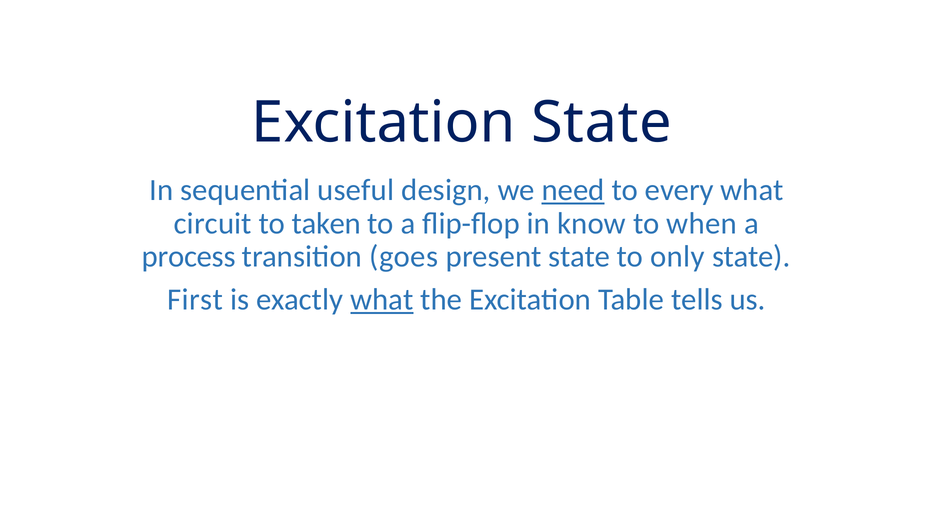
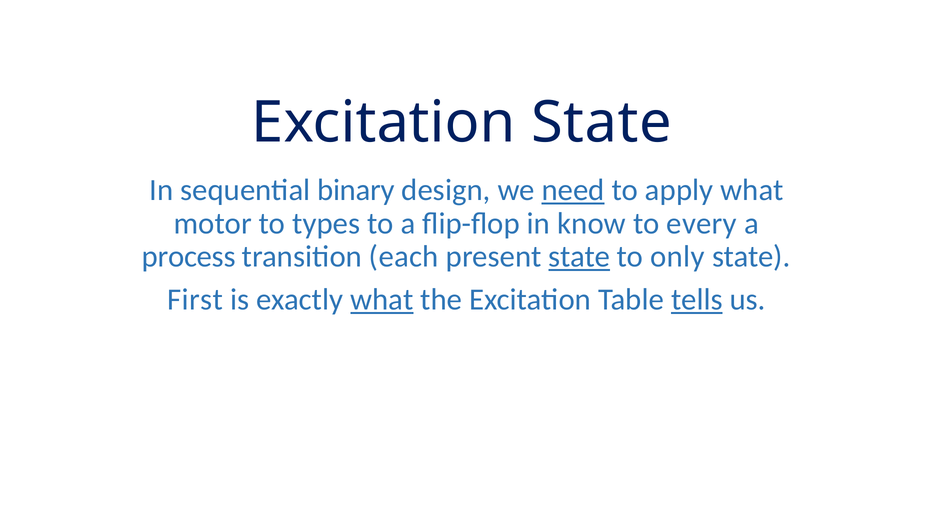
useful: useful -> binary
every: every -> apply
circuit: circuit -> motor
taken: taken -> types
when: when -> every
goes: goes -> each
state at (579, 257) underline: none -> present
tells underline: none -> present
